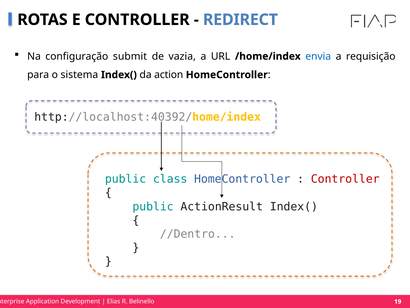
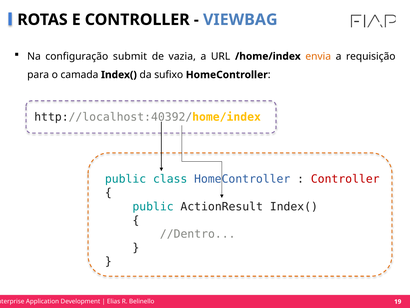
REDIRECT: REDIRECT -> VIEWBAG
envia colour: blue -> orange
sistema: sistema -> camada
action: action -> sufixo
